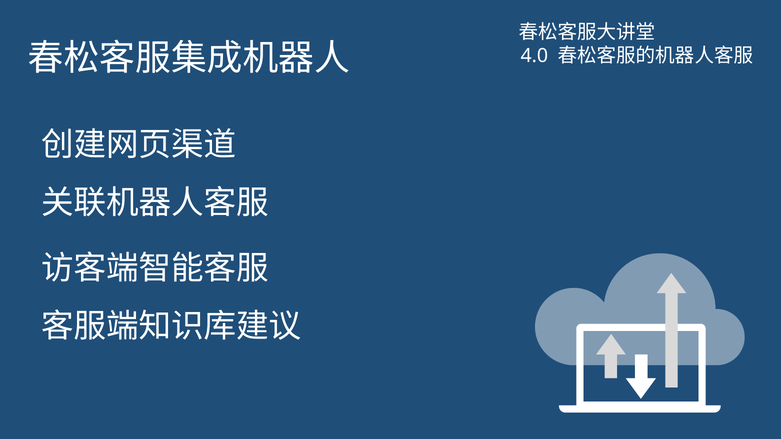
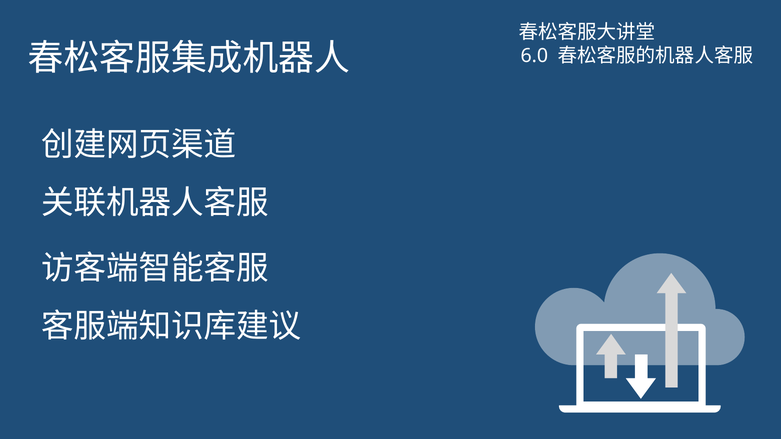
4.0: 4.0 -> 6.0
